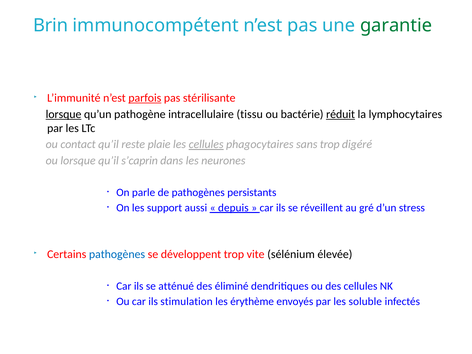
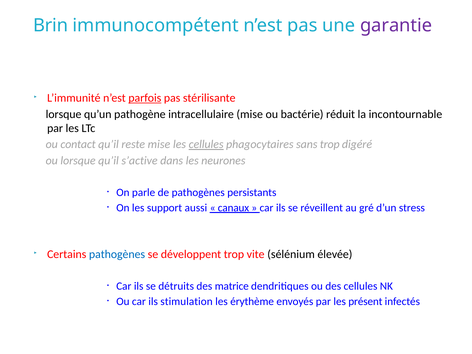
garantie colour: green -> purple
lorsque at (64, 114) underline: present -> none
intracellulaire tissu: tissu -> mise
réduit underline: present -> none
lymphocytaires: lymphocytaires -> incontournable
reste plaie: plaie -> mise
s’caprin: s’caprin -> s’active
depuis: depuis -> canaux
atténué: atténué -> détruits
éliminé: éliminé -> matrice
soluble: soluble -> présent
